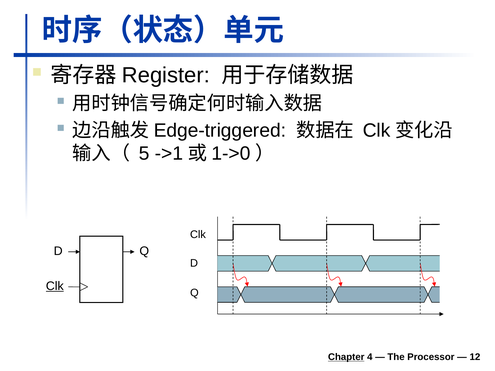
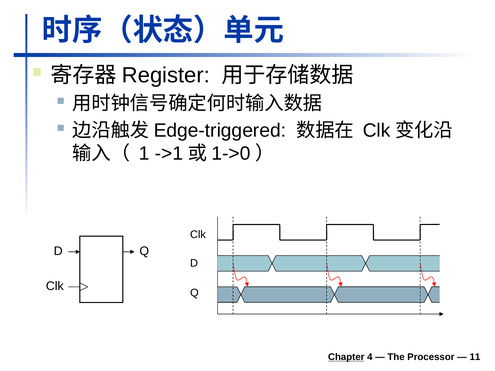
5: 5 -> 1
Clk at (55, 286) underline: present -> none
12: 12 -> 11
